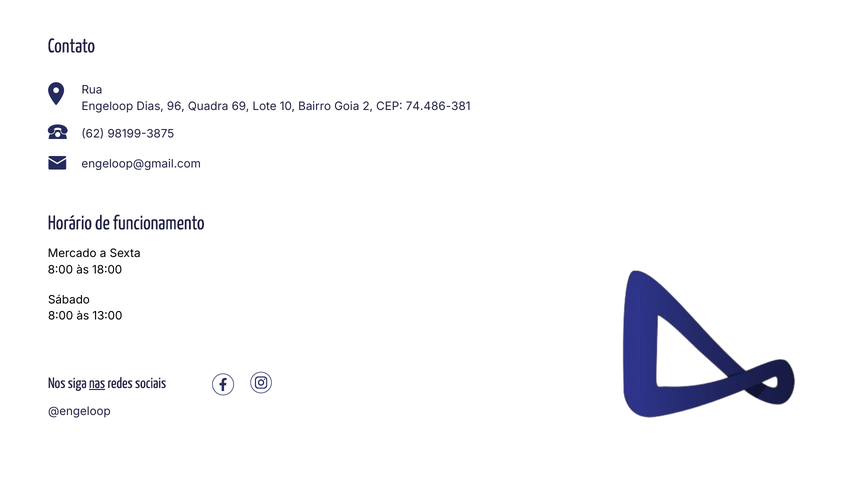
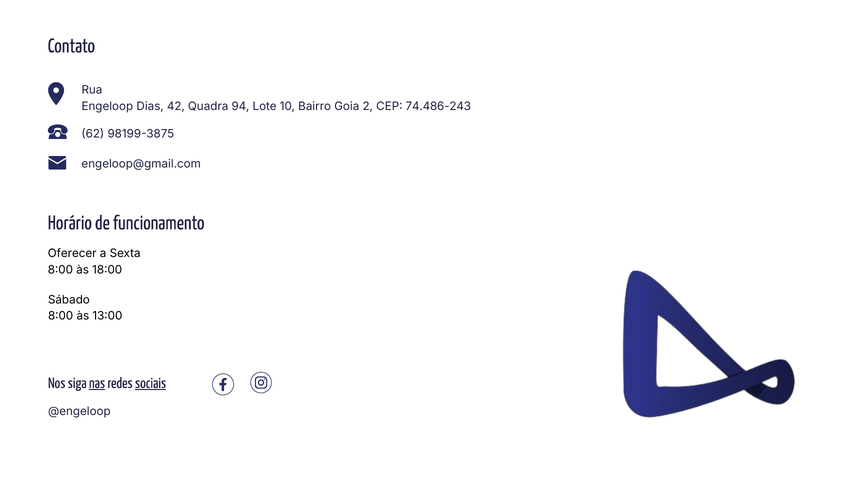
96: 96 -> 42
69: 69 -> 94
74.486-381: 74.486-381 -> 74.486-243
Mercado: Mercado -> Oferecer
sociais underline: none -> present
